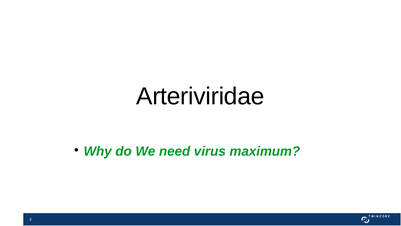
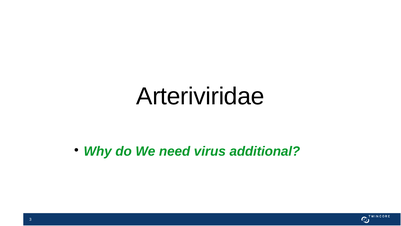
maximum: maximum -> additional
